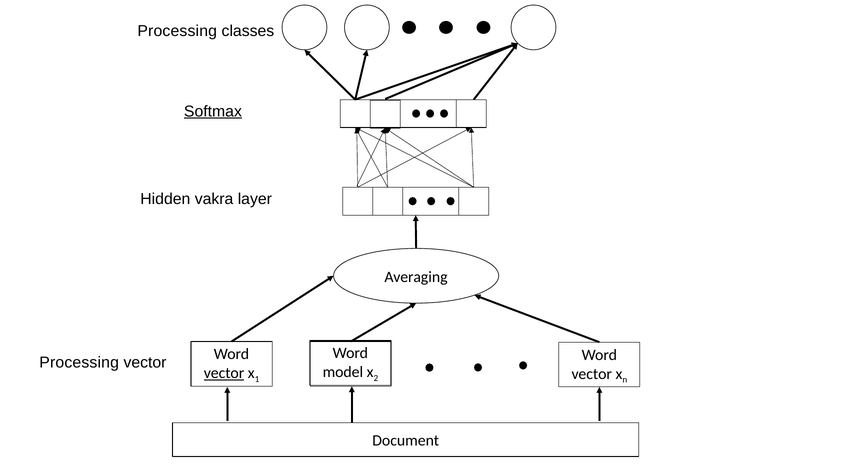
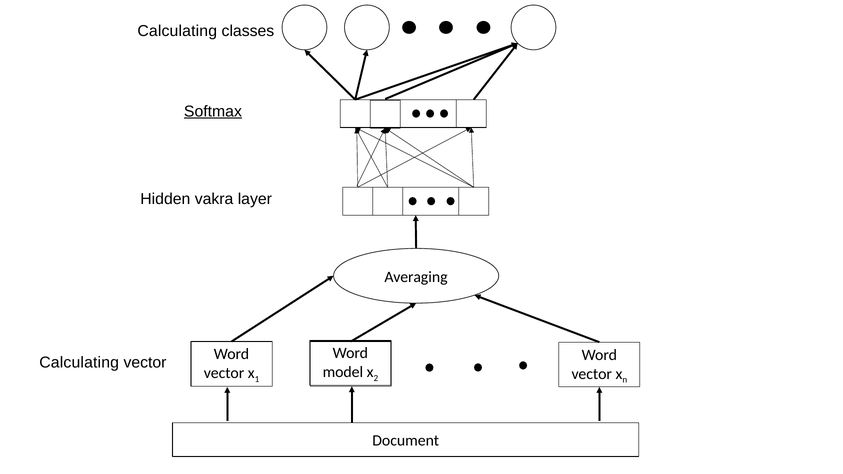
Processing at (177, 31): Processing -> Calculating
Processing at (79, 363): Processing -> Calculating
vector at (224, 373) underline: present -> none
